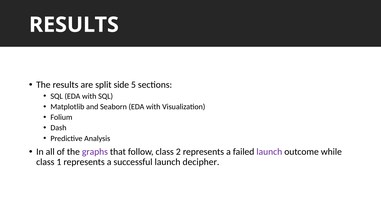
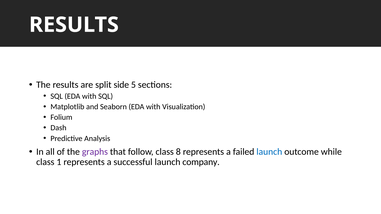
2: 2 -> 8
launch at (269, 152) colour: purple -> blue
decipher: decipher -> company
